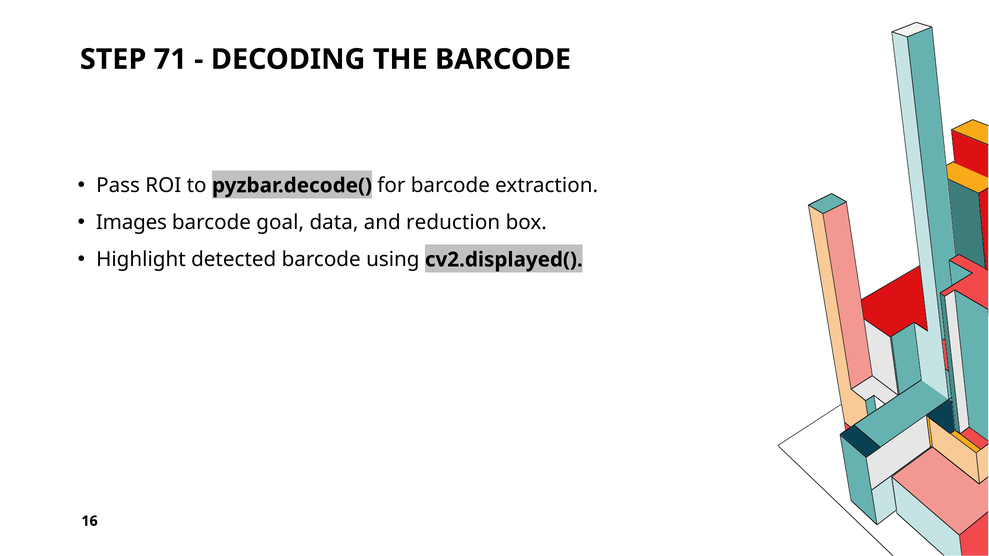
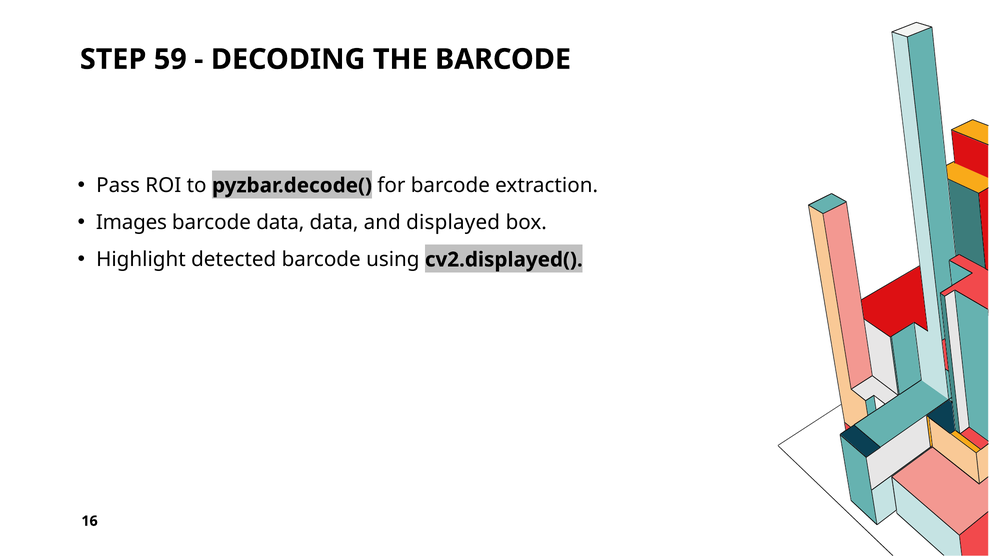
71: 71 -> 59
barcode goal: goal -> data
reduction: reduction -> displayed
